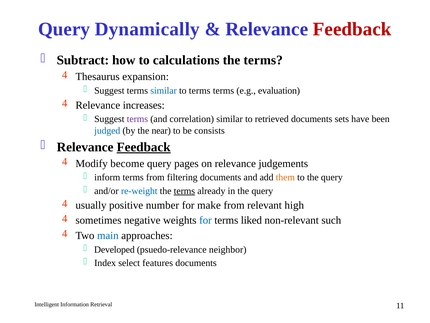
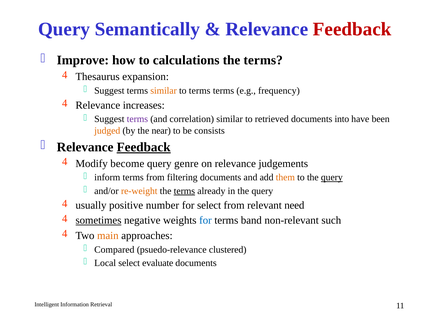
Dynamically: Dynamically -> Semantically
Subtract: Subtract -> Improve
similar at (164, 91) colour: blue -> orange
evaluation: evaluation -> frequency
sets: sets -> into
judged colour: blue -> orange
pages: pages -> genre
query at (332, 177) underline: none -> present
re-weight colour: blue -> orange
for make: make -> select
high: high -> need
sometimes underline: none -> present
liked: liked -> band
main colour: blue -> orange
Developed: Developed -> Compared
neighbor: neighbor -> clustered
Index: Index -> Local
features: features -> evaluate
